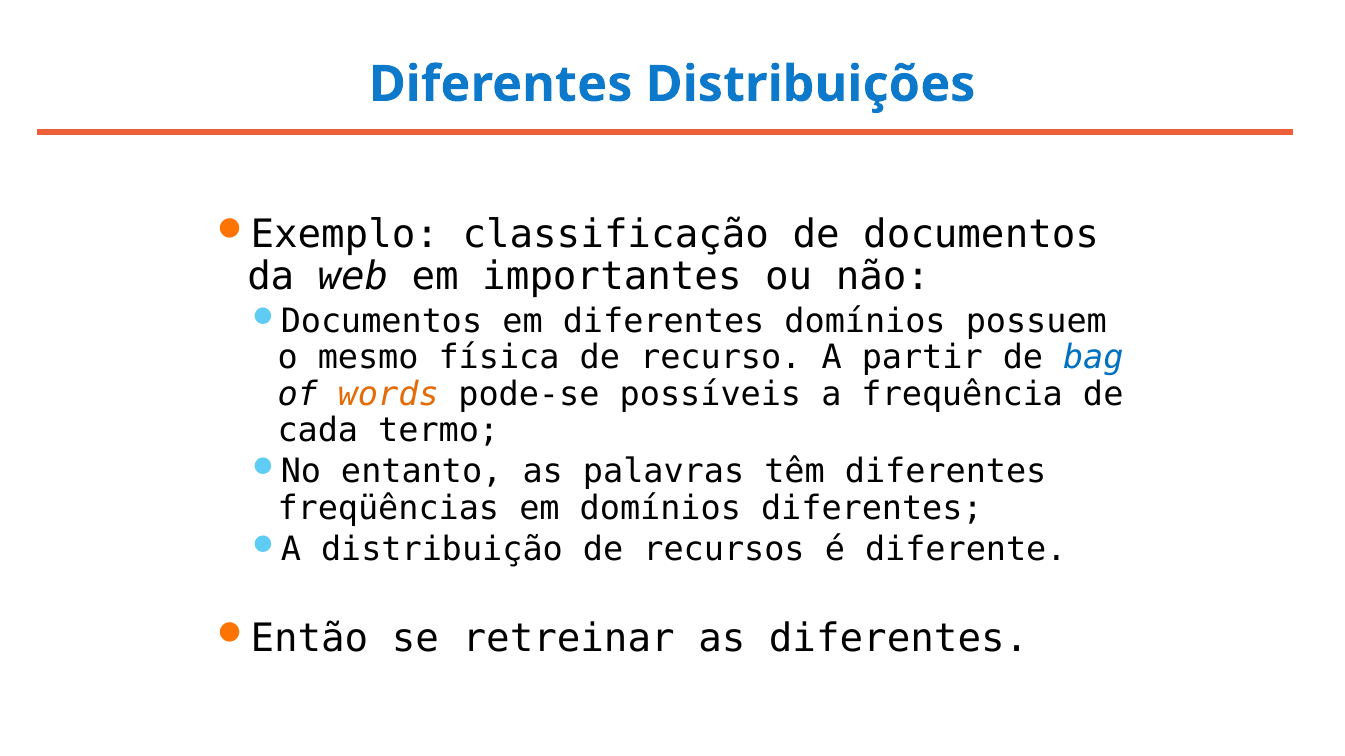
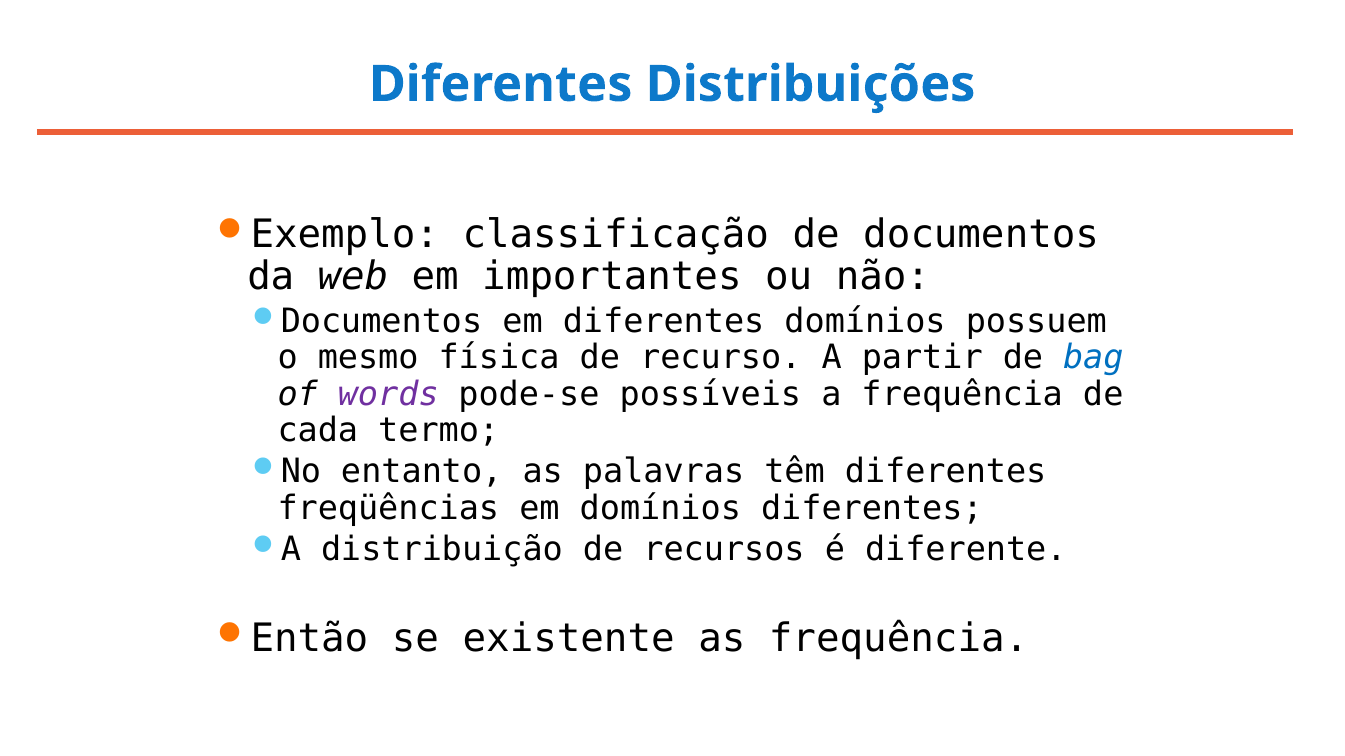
words colour: orange -> purple
retreinar: retreinar -> existente
as diferentes: diferentes -> frequência
